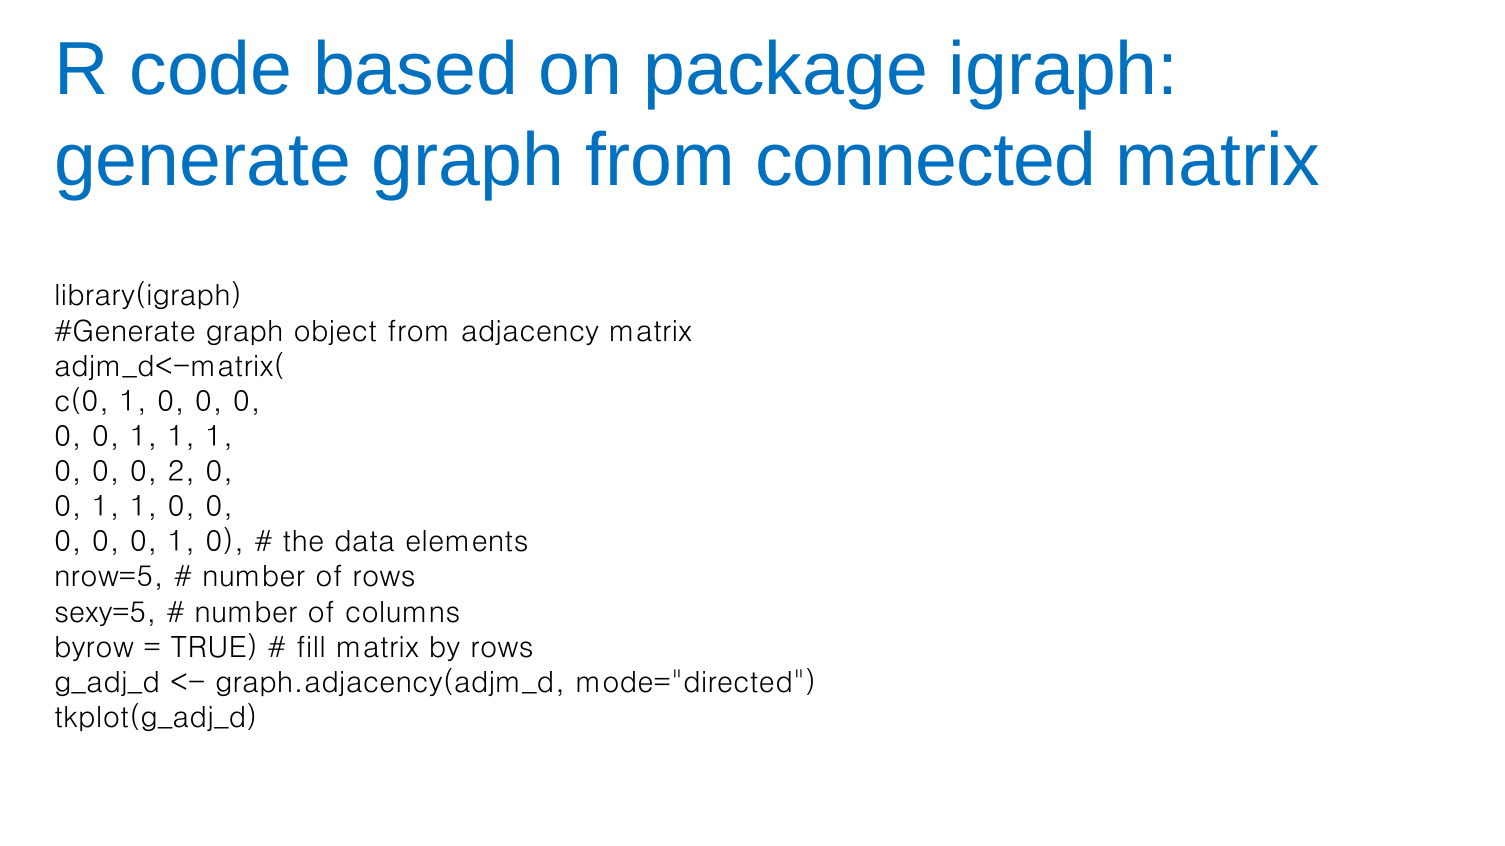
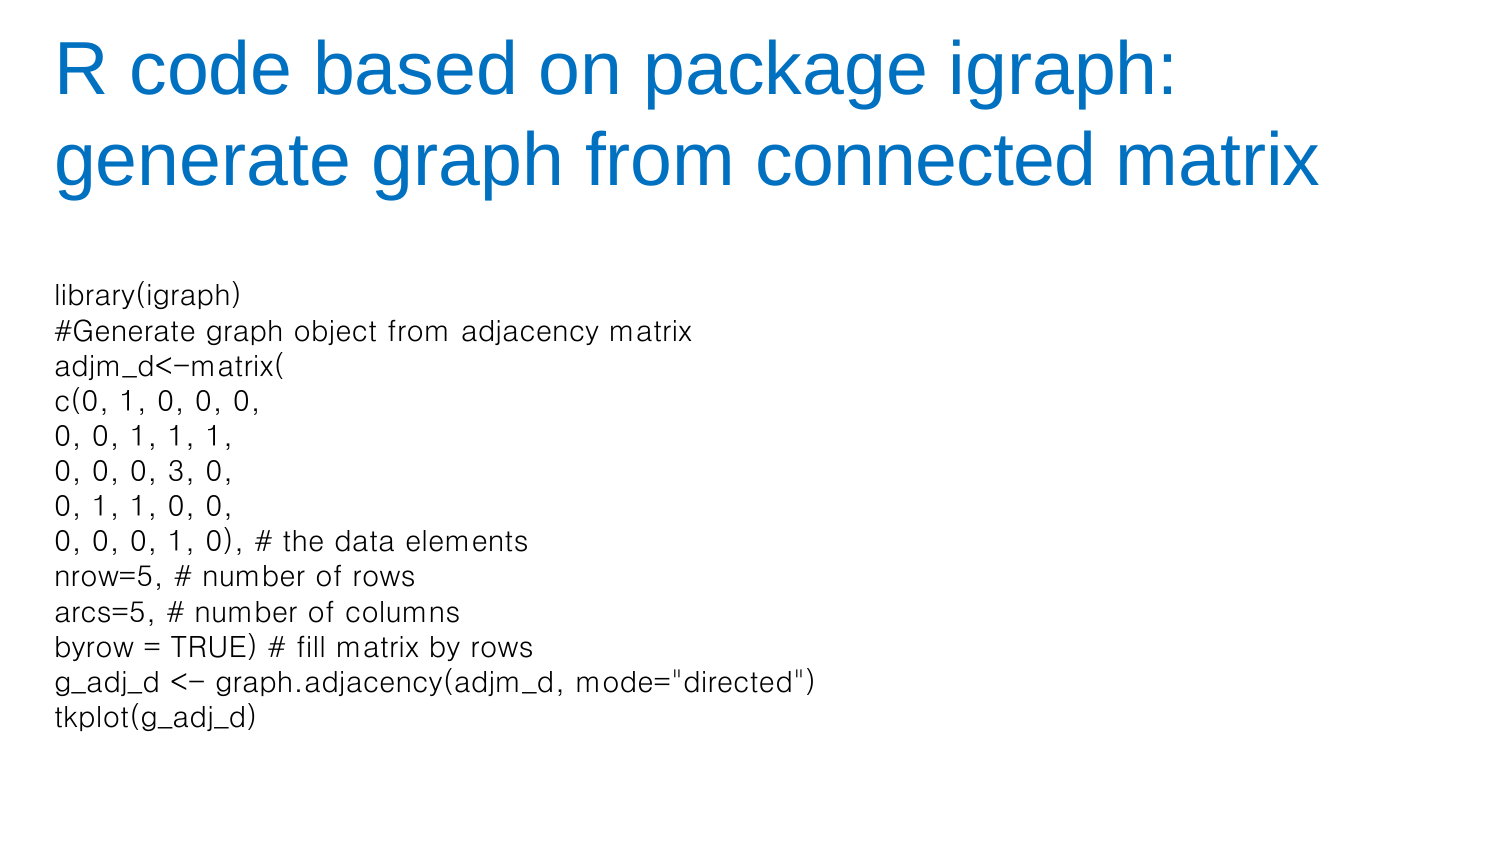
2: 2 -> 3
sexy=5: sexy=5 -> arcs=5
